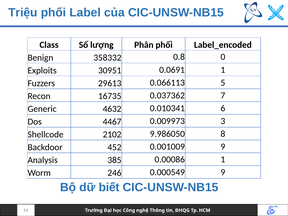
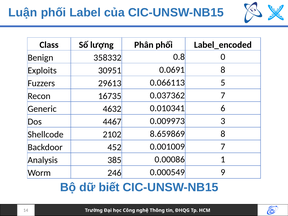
Triệu: Triệu -> Luận
0.0691 1: 1 -> 8
9.986050: 9.986050 -> 8.659869
0.001009 9: 9 -> 7
